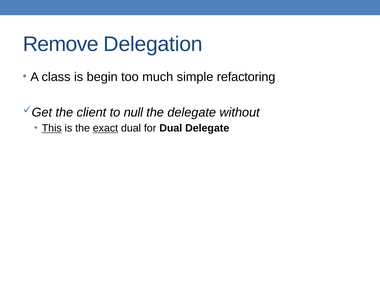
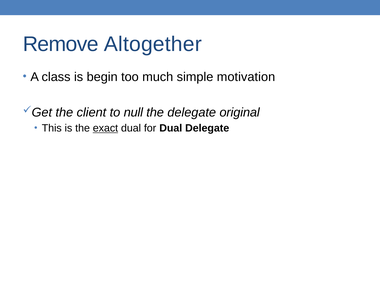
Delegation: Delegation -> Altogether
refactoring: refactoring -> motivation
without: without -> original
This underline: present -> none
